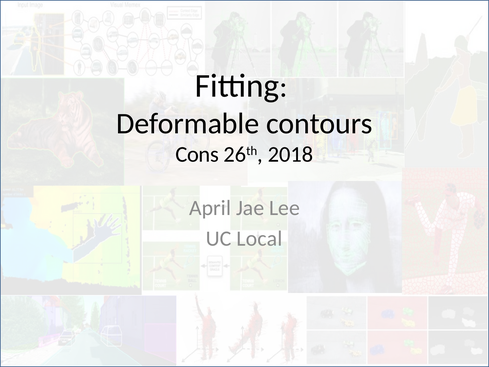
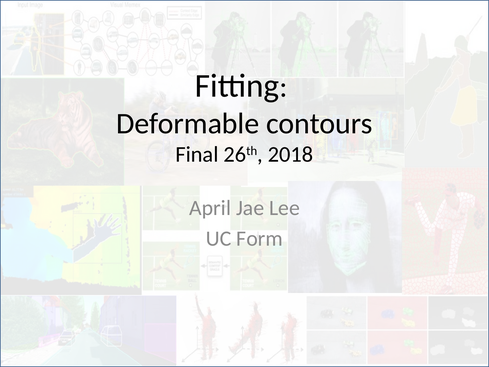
Cons: Cons -> Final
Local: Local -> Form
